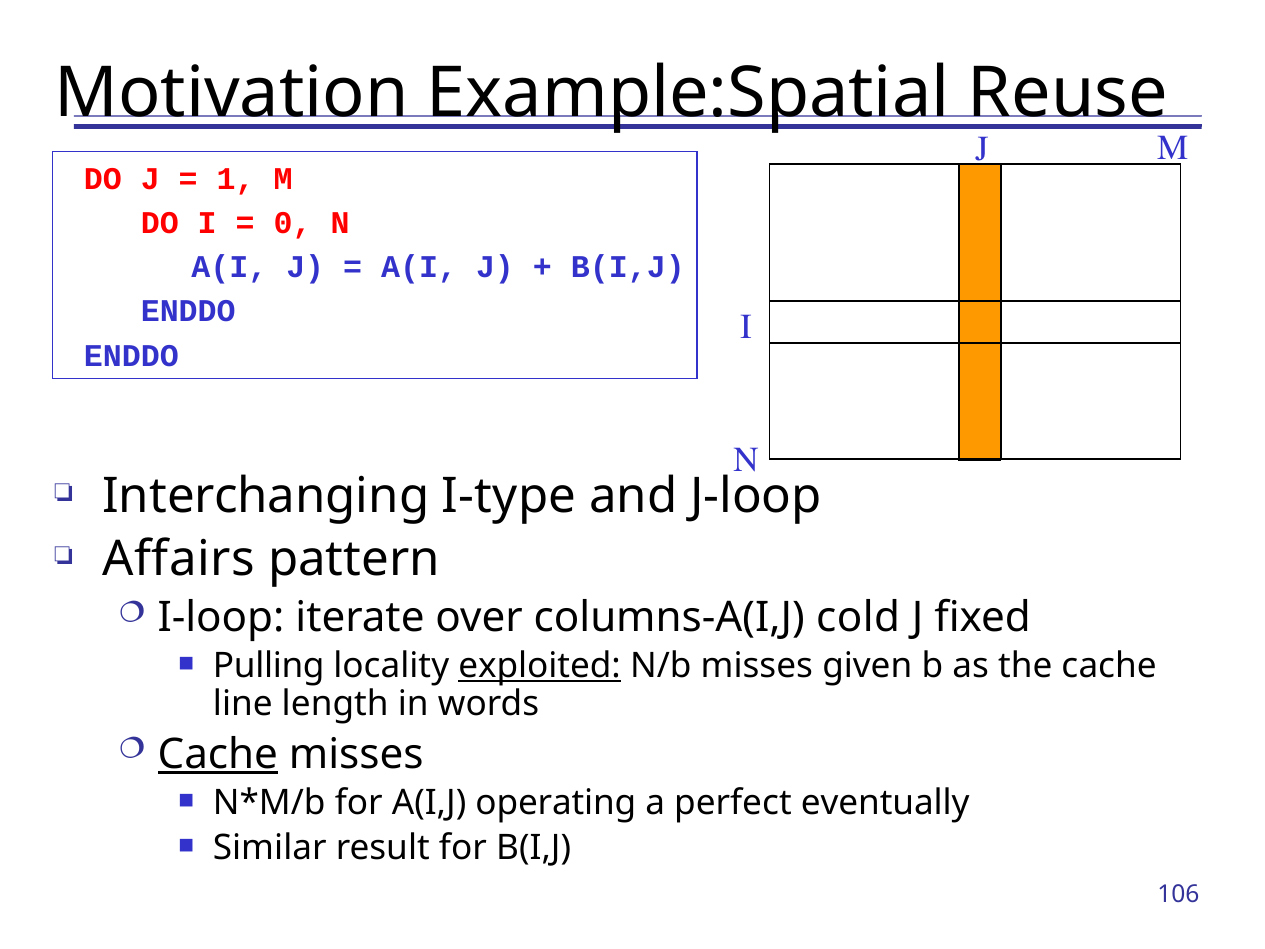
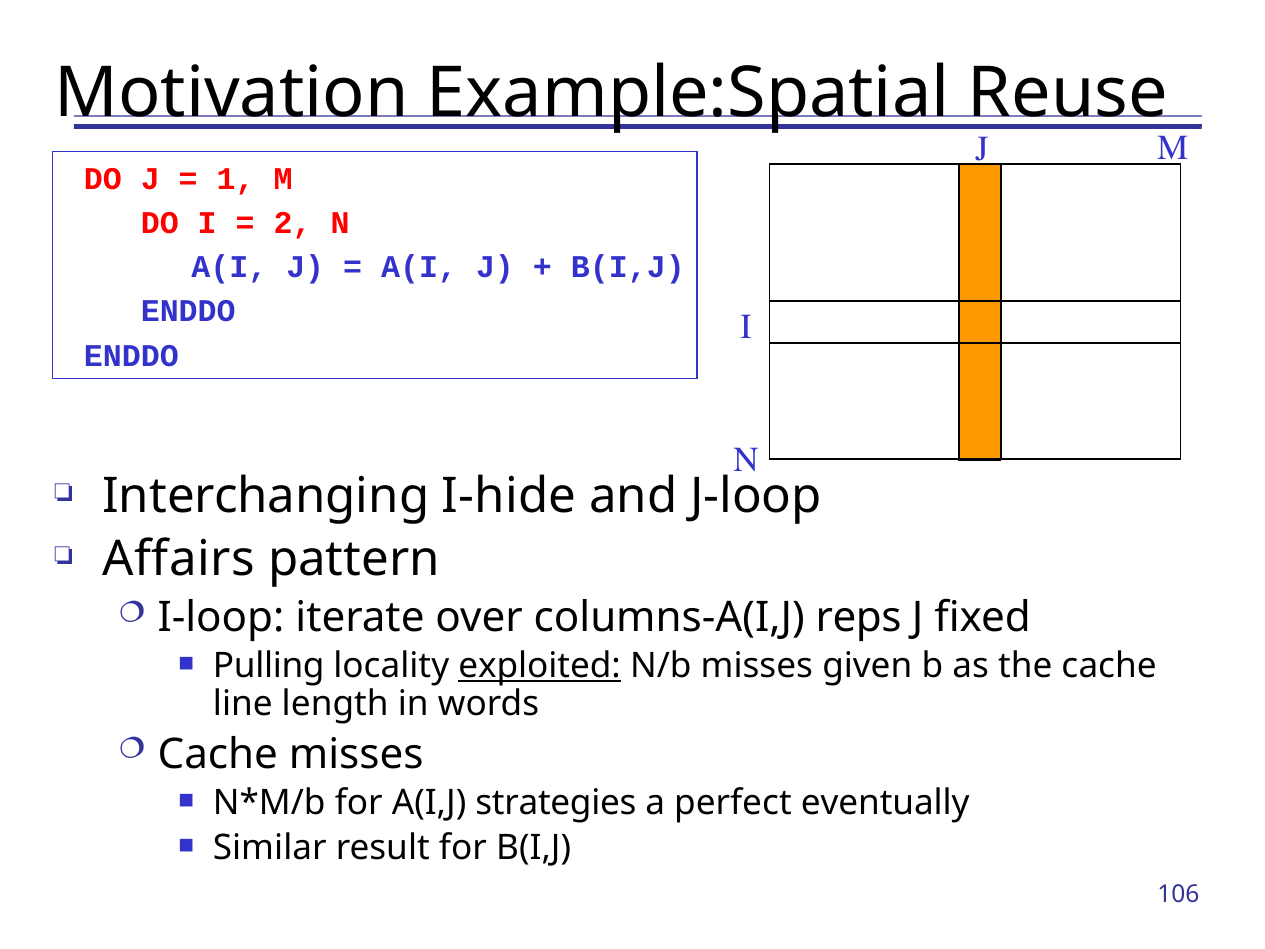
0: 0 -> 2
I-type: I-type -> I-hide
cold: cold -> reps
Cache at (218, 754) underline: present -> none
operating: operating -> strategies
